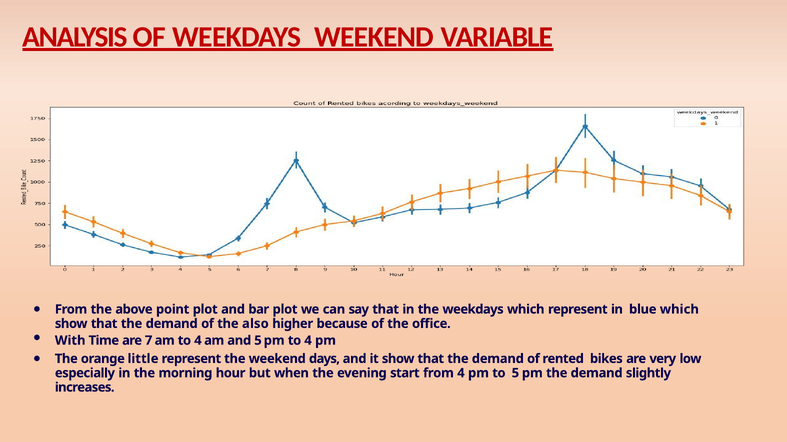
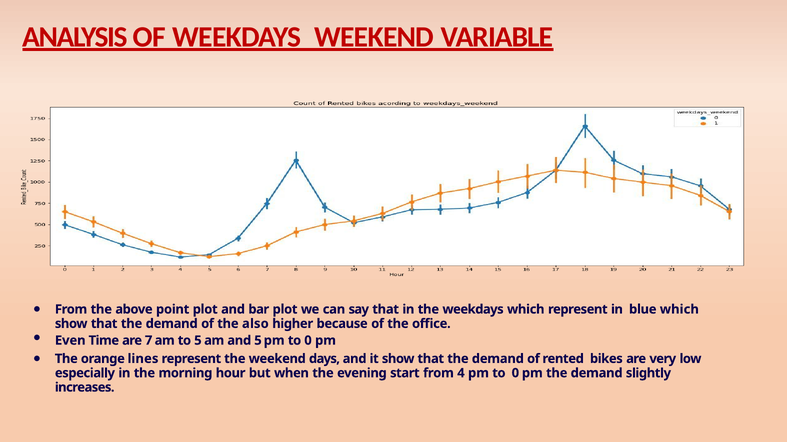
With: With -> Even
am to 4: 4 -> 5
5 pm to 4: 4 -> 0
little: little -> lines
4 pm to 5: 5 -> 0
